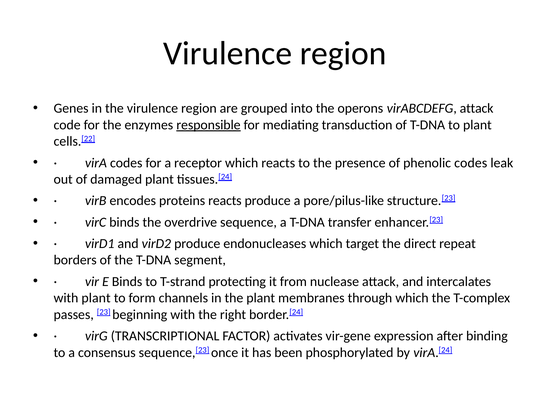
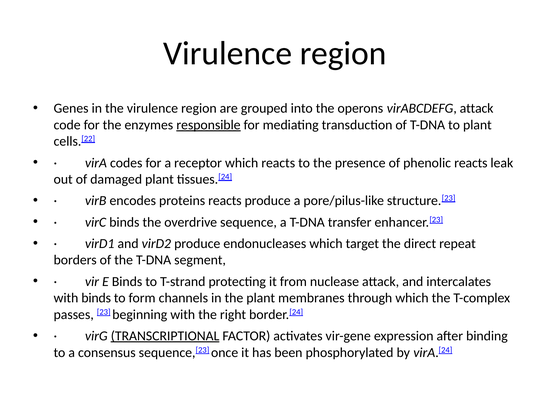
phenolic codes: codes -> reacts
with plant: plant -> binds
TRANSCRIPTIONAL underline: none -> present
